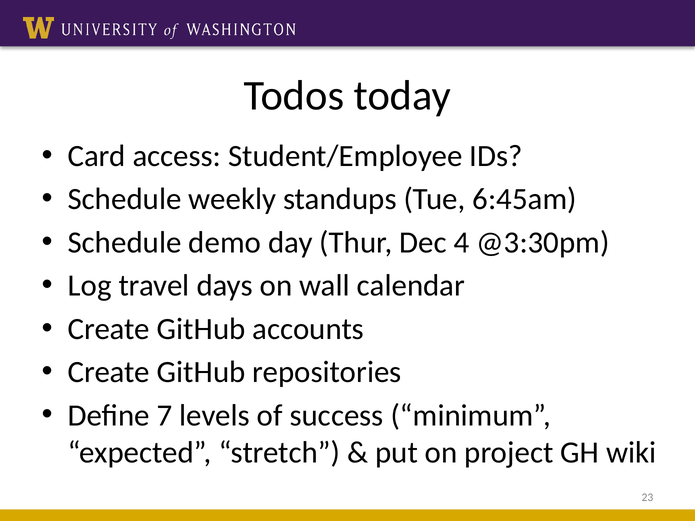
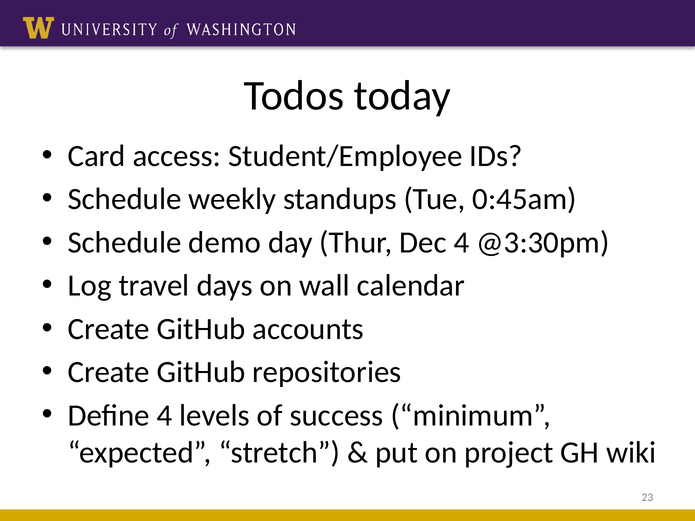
6:45am: 6:45am -> 0:45am
Define 7: 7 -> 4
